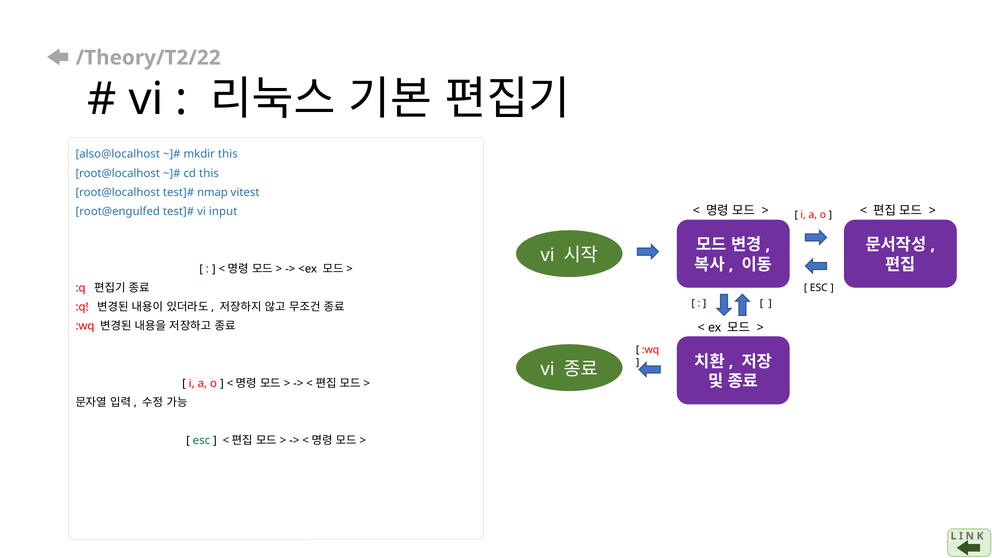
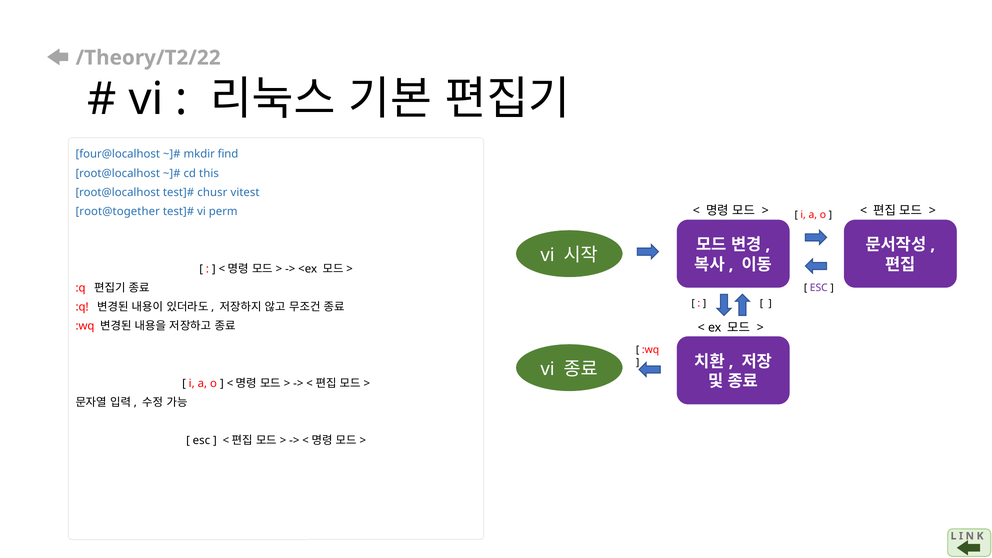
also@localhost: also@localhost -> four@localhost
mkdir this: this -> find
nmap: nmap -> chusr
root@engulfed: root@engulfed -> root@together
input: input -> perm
ESC at (819, 288) colour: black -> purple
esc at (201, 441) colour: green -> black
